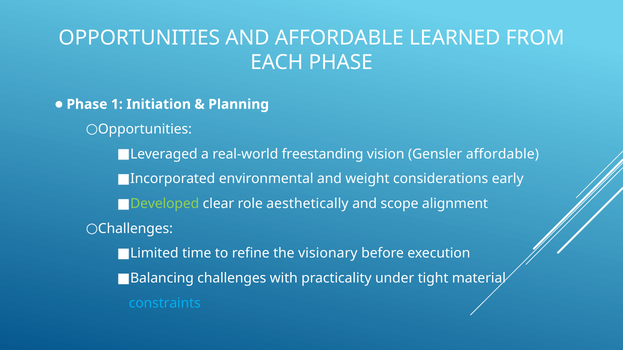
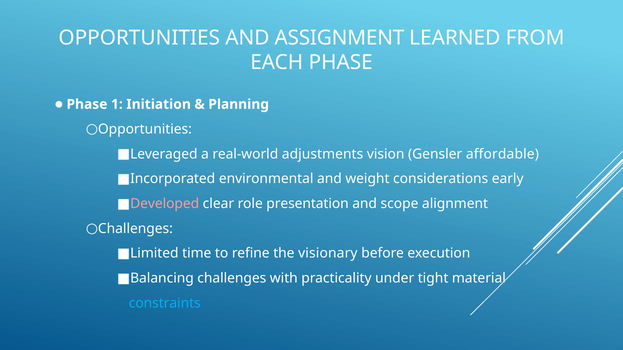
AND AFFORDABLE: AFFORDABLE -> ASSIGNMENT
freestanding: freestanding -> adjustments
Developed colour: light green -> pink
aesthetically: aesthetically -> presentation
